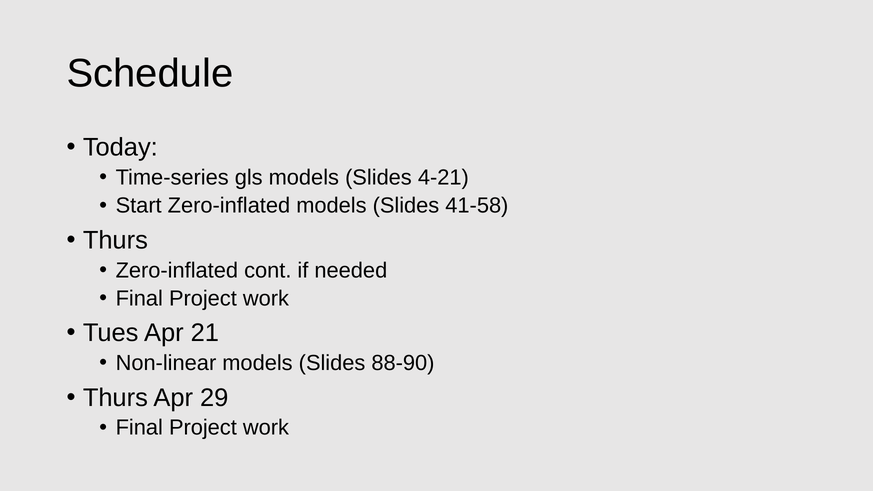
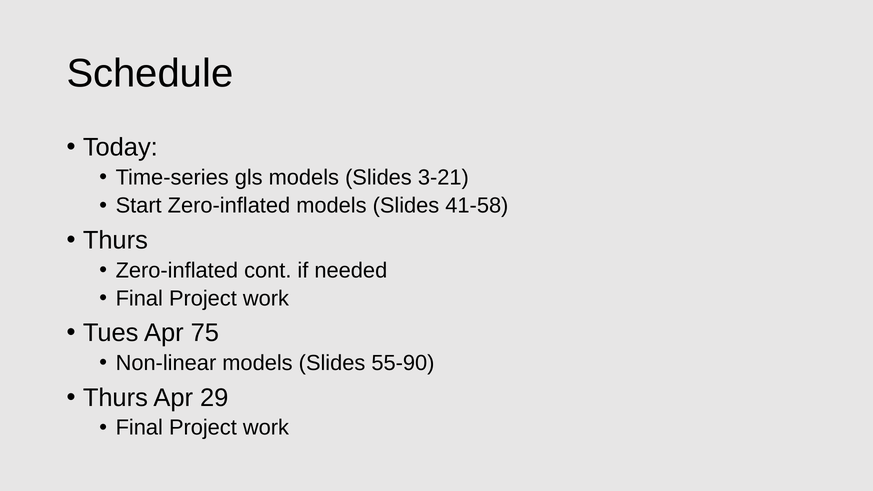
4-21: 4-21 -> 3-21
21: 21 -> 75
88-90: 88-90 -> 55-90
